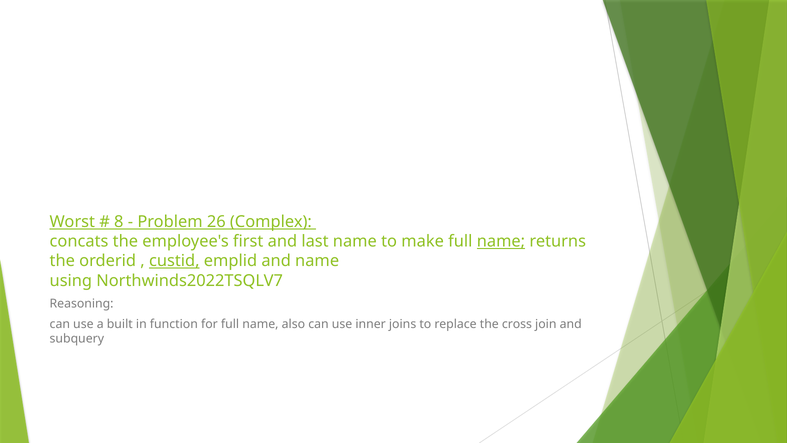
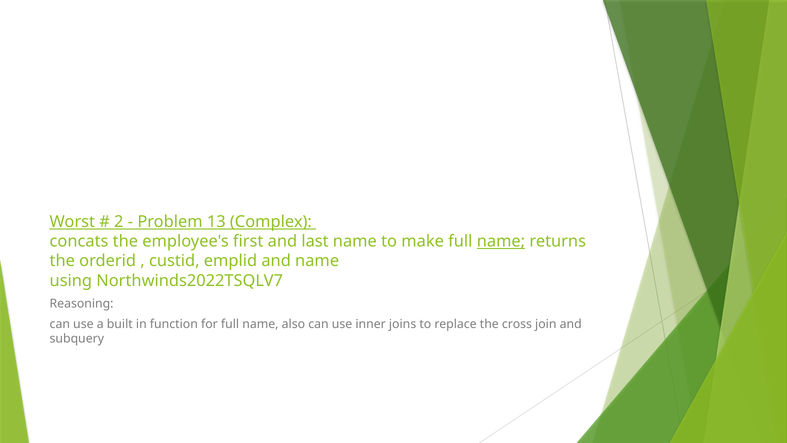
8: 8 -> 2
26: 26 -> 13
custid underline: present -> none
